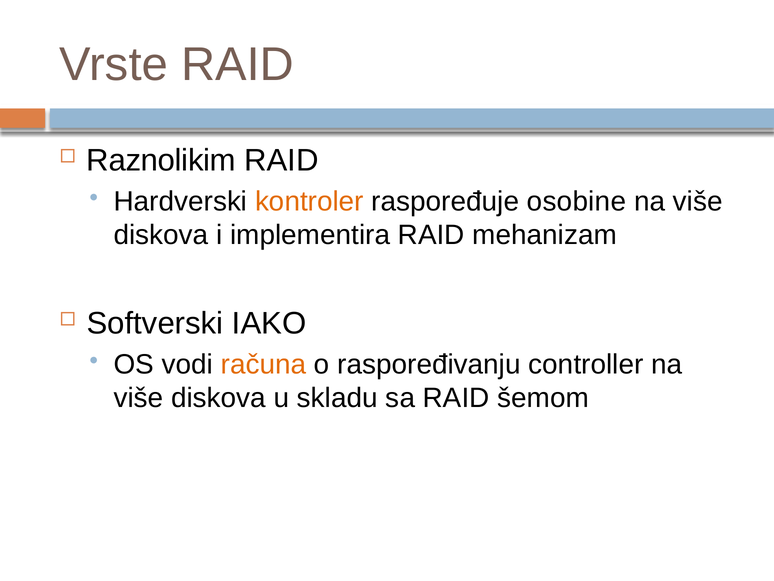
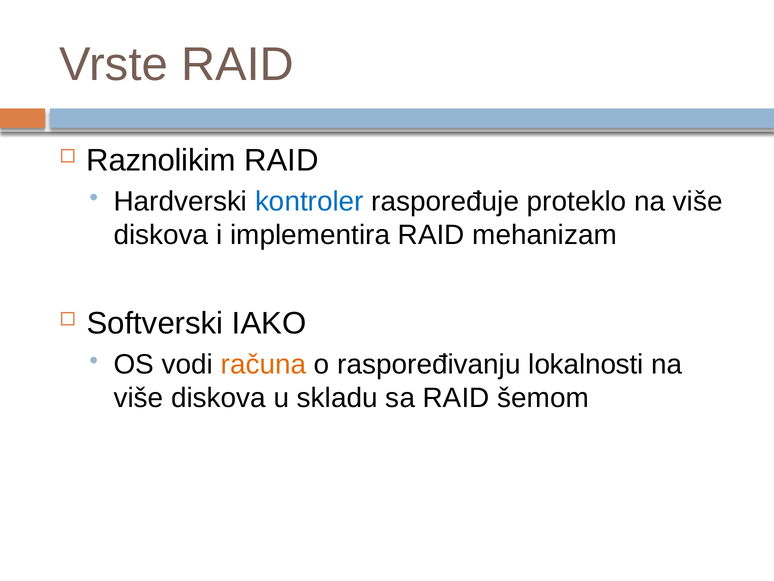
kontroler colour: orange -> blue
osobine: osobine -> proteklo
controller: controller -> lokalnosti
